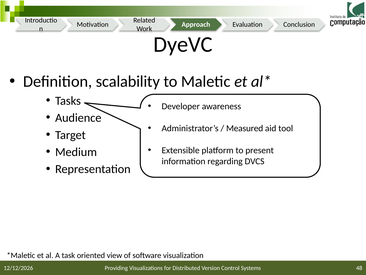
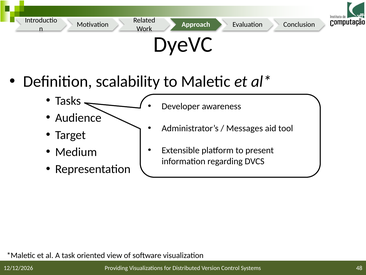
Measured: Measured -> Messages
